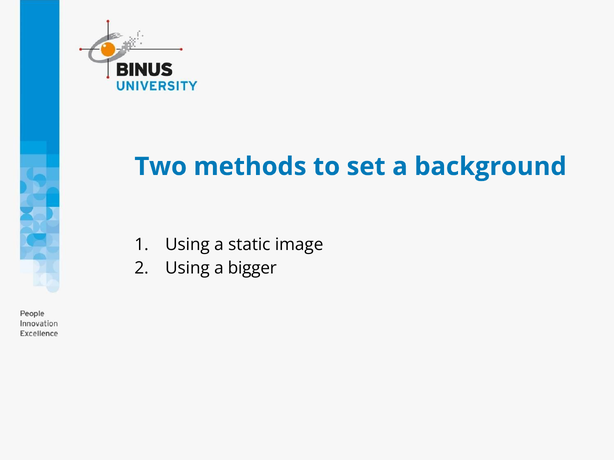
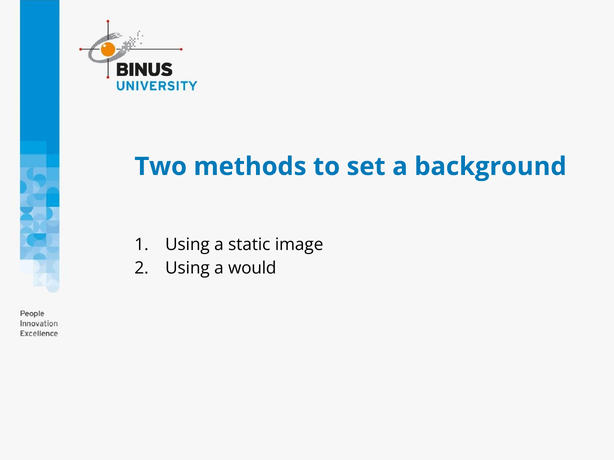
bigger: bigger -> would
